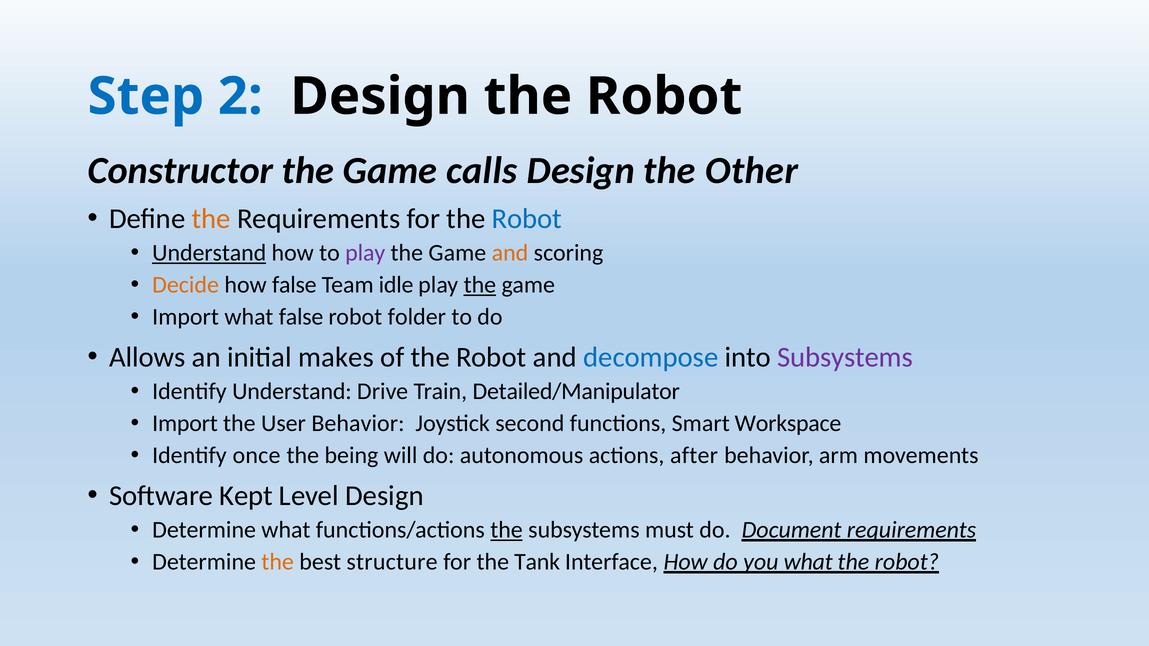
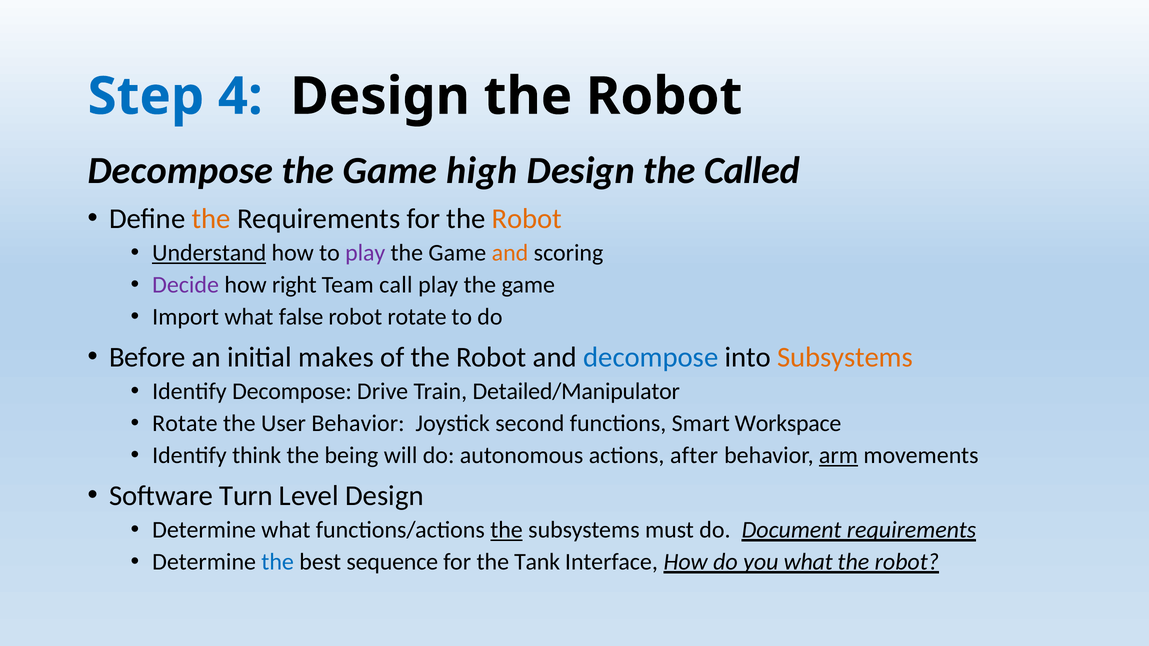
2: 2 -> 4
Constructor at (180, 170): Constructor -> Decompose
calls: calls -> high
Other: Other -> Called
Robot at (527, 219) colour: blue -> orange
Decide colour: orange -> purple
how false: false -> right
idle: idle -> call
the at (480, 285) underline: present -> none
robot folder: folder -> rotate
Allows: Allows -> Before
Subsystems at (845, 357) colour: purple -> orange
Identify Understand: Understand -> Decompose
Import at (185, 424): Import -> Rotate
once: once -> think
arm underline: none -> present
Kept: Kept -> Turn
the at (278, 562) colour: orange -> blue
structure: structure -> sequence
